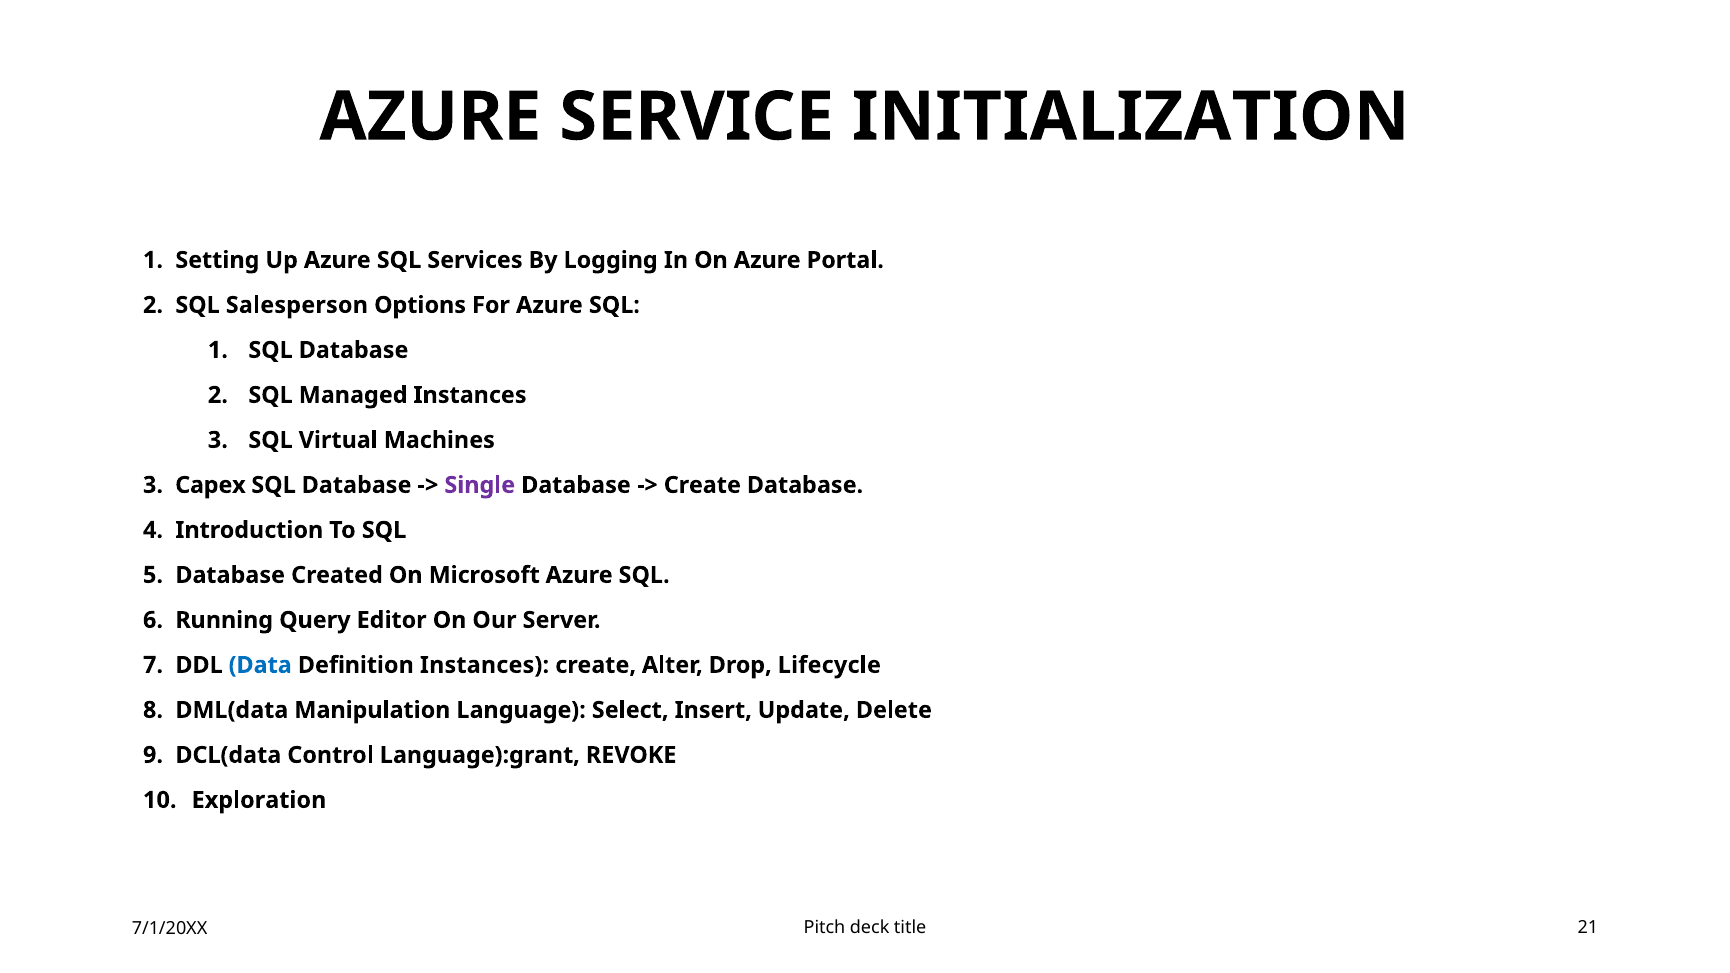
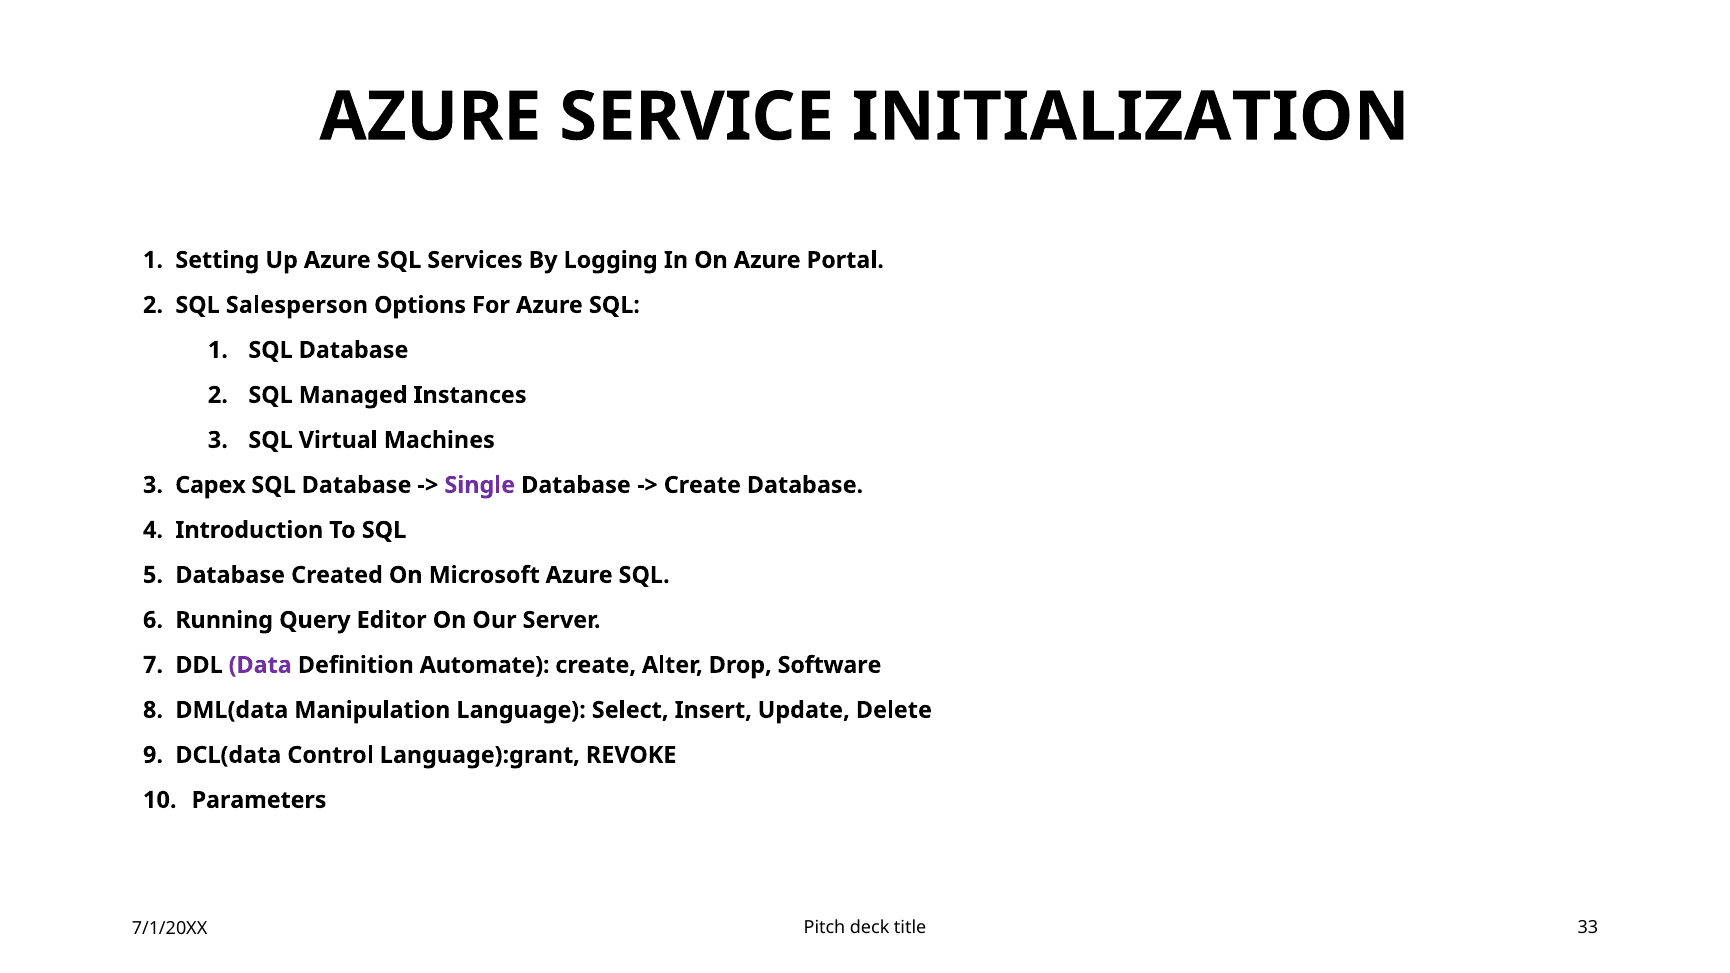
Data colour: blue -> purple
Definition Instances: Instances -> Automate
Lifecycle: Lifecycle -> Software
Exploration: Exploration -> Parameters
21: 21 -> 33
